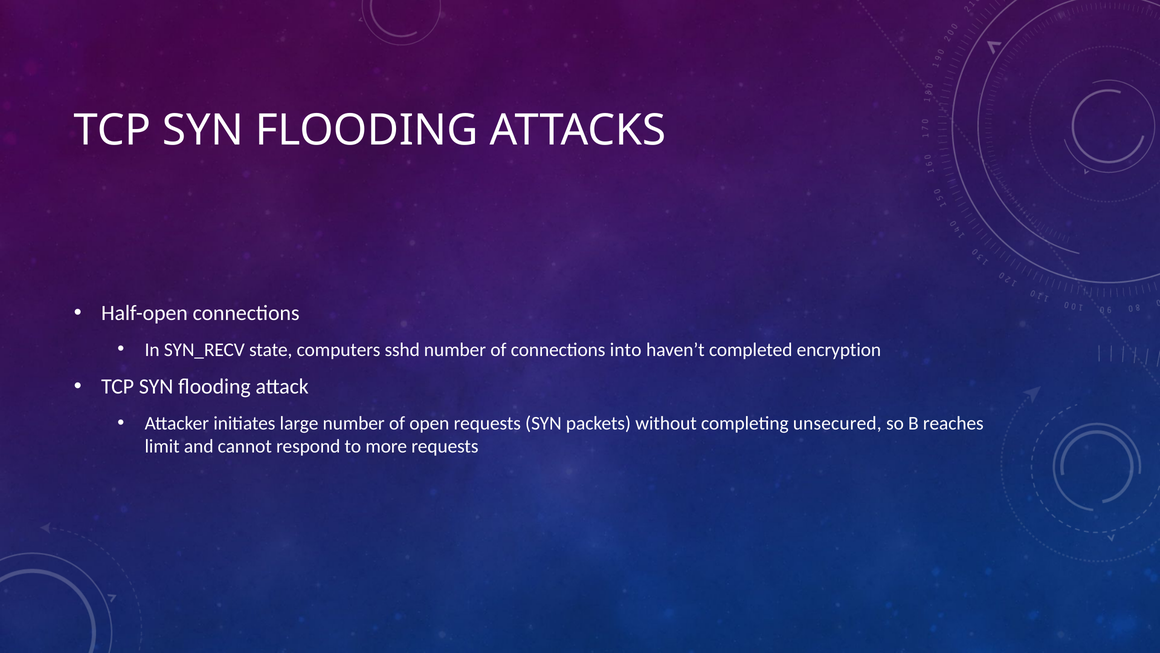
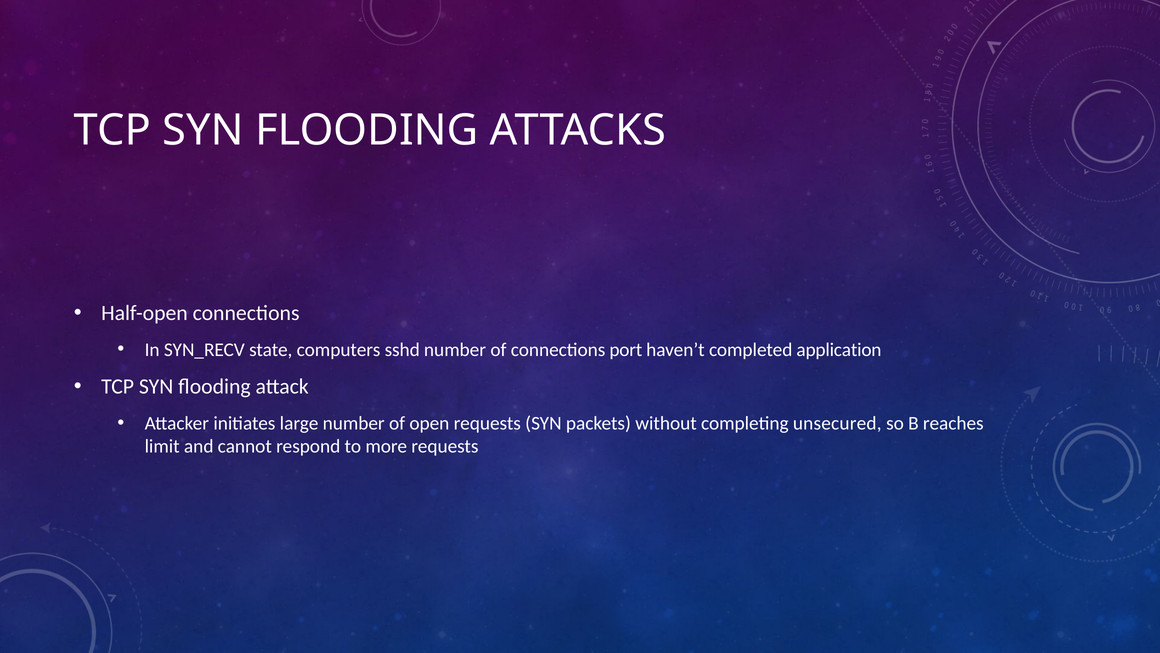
into: into -> port
encryption: encryption -> application
